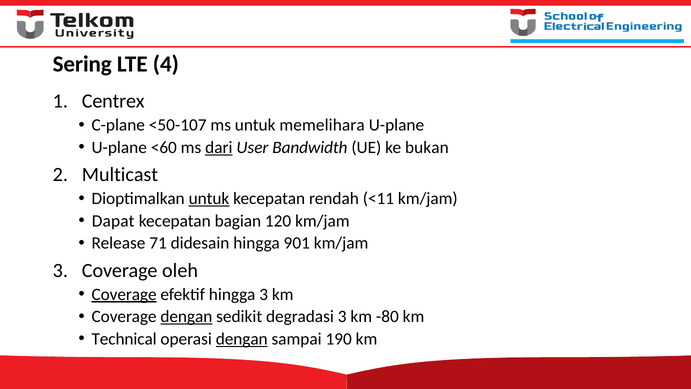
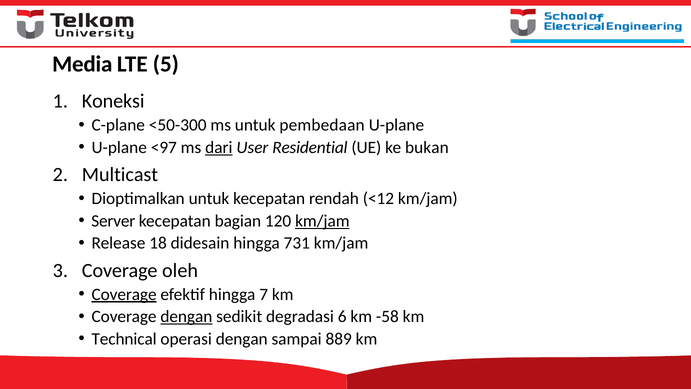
Sering: Sering -> Media
4: 4 -> 5
Centrex: Centrex -> Koneksi
<50-107: <50-107 -> <50-300
memelihara: memelihara -> pembedaan
<60: <60 -> <97
Bandwidth: Bandwidth -> Residential
untuk at (209, 198) underline: present -> none
<11: <11 -> <12
Dapat: Dapat -> Server
km/jam at (322, 221) underline: none -> present
71: 71 -> 18
901: 901 -> 731
hingga 3: 3 -> 7
degradasi 3: 3 -> 6
-80: -80 -> -58
dengan at (242, 339) underline: present -> none
190: 190 -> 889
